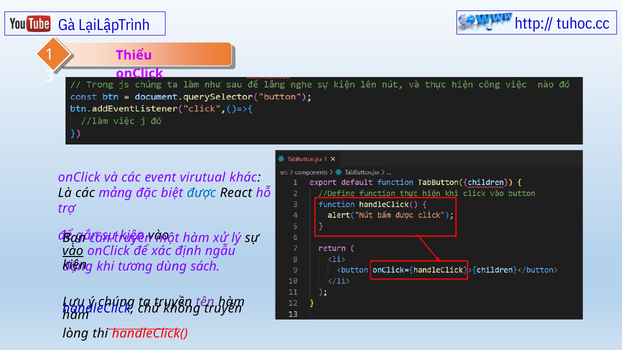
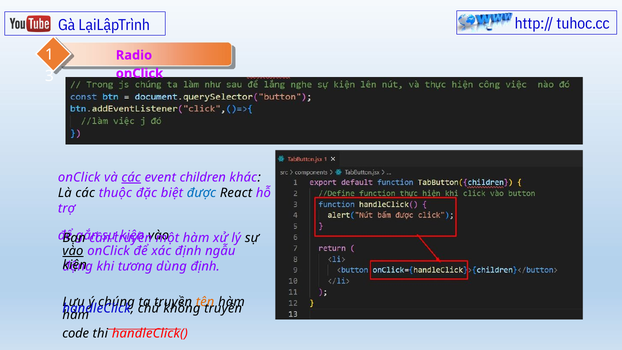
Thiểu: Thiểu -> Radio
các at (131, 177) underline: none -> present
virutual: virutual -> children
mảng: mảng -> thuộc
dùng sách: sách -> định
tên colour: purple -> orange
lòng: lòng -> code
